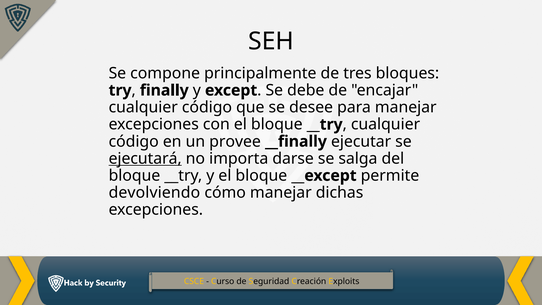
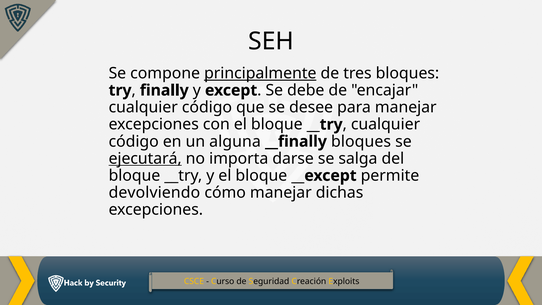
principalmente underline: none -> present
provee: provee -> alguna
__finally ejecutar: ejecutar -> bloques
